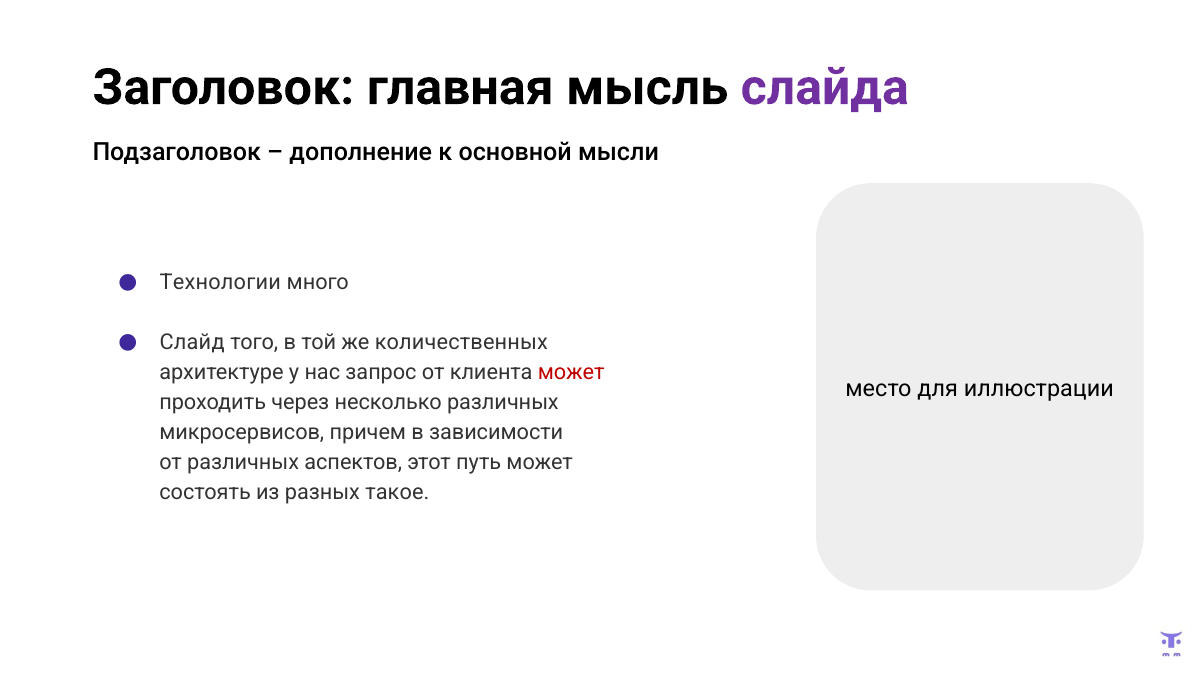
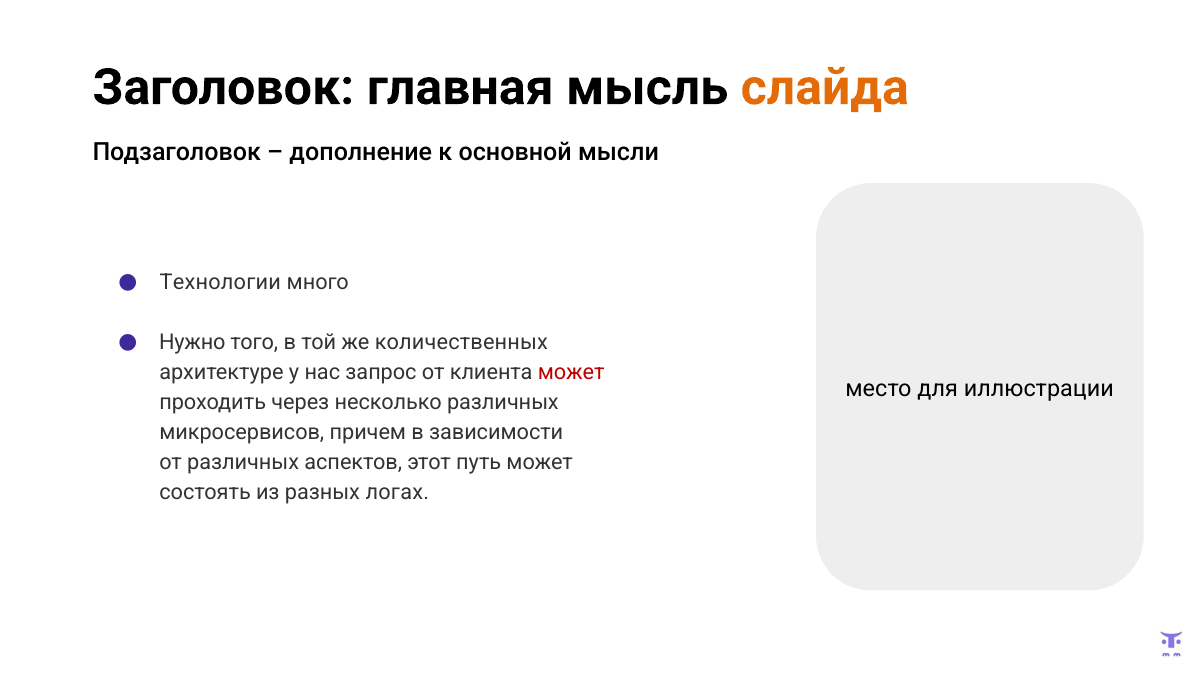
слайда colour: purple -> orange
Слайд: Слайд -> Нужно
такое: такое -> логах
